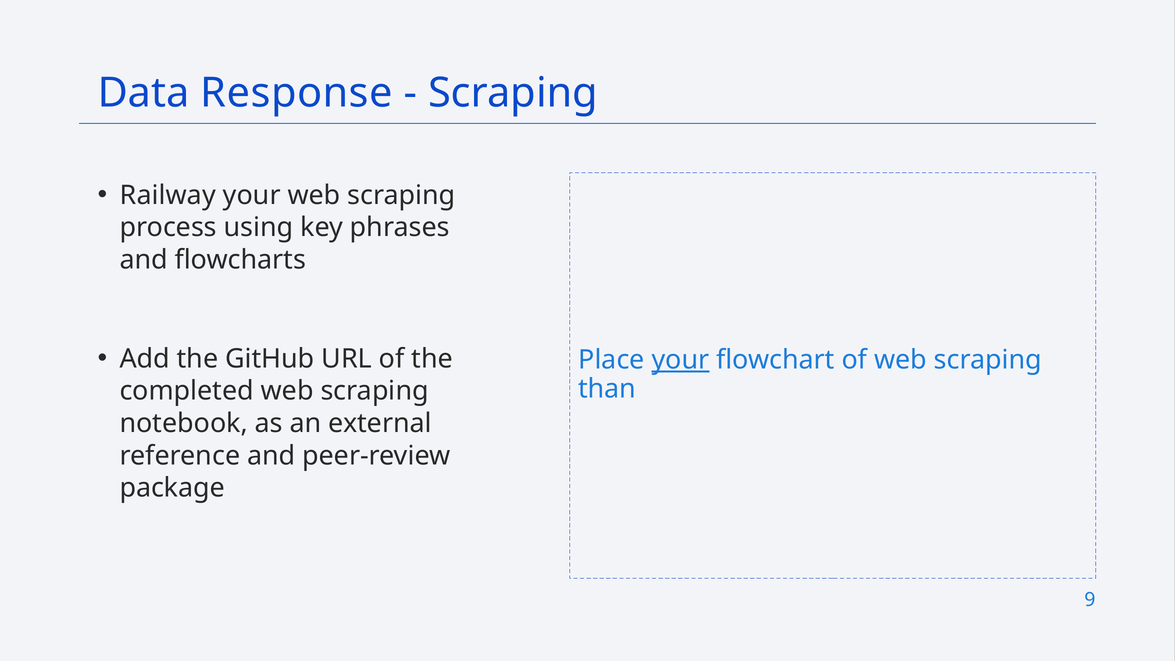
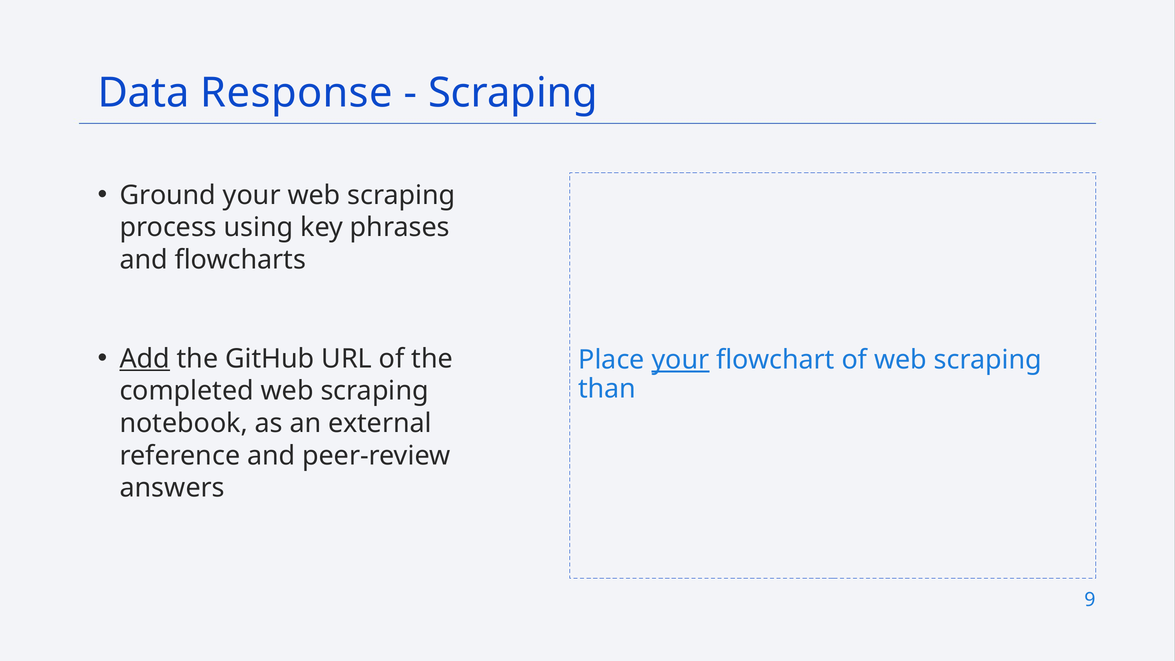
Railway: Railway -> Ground
Add underline: none -> present
package: package -> answers
